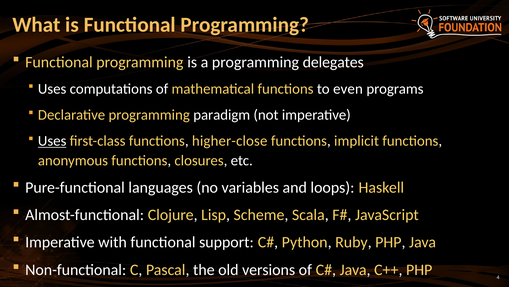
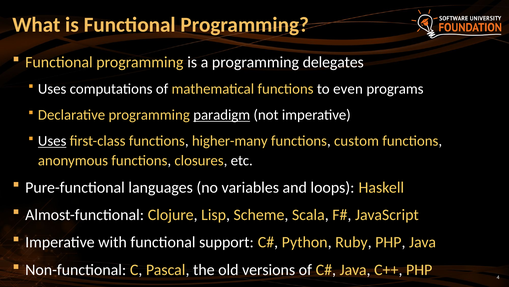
paradigm underline: none -> present
higher-close: higher-close -> higher-many
implicit: implicit -> custom
